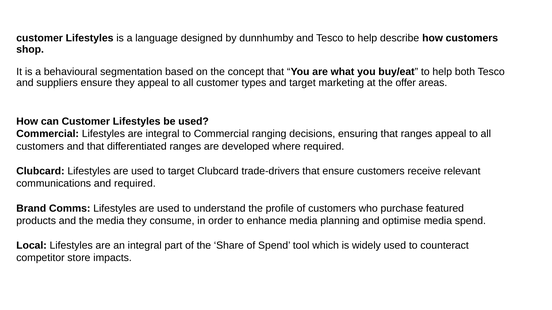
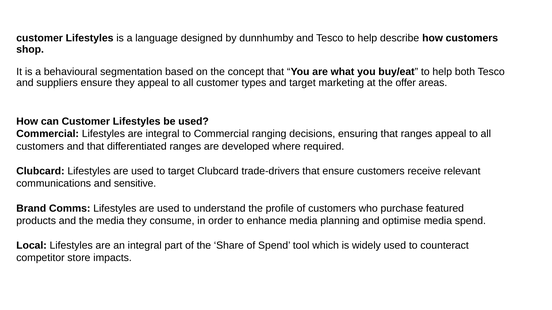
and required: required -> sensitive
